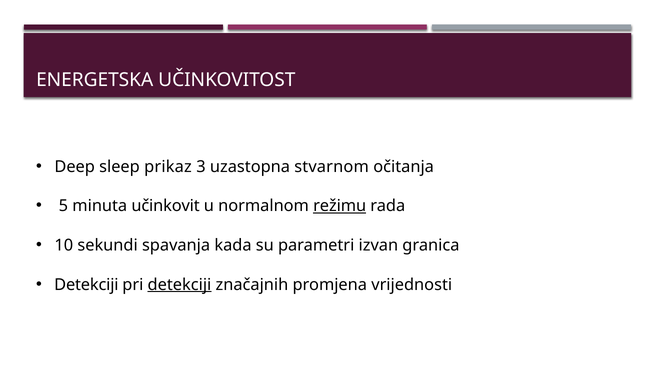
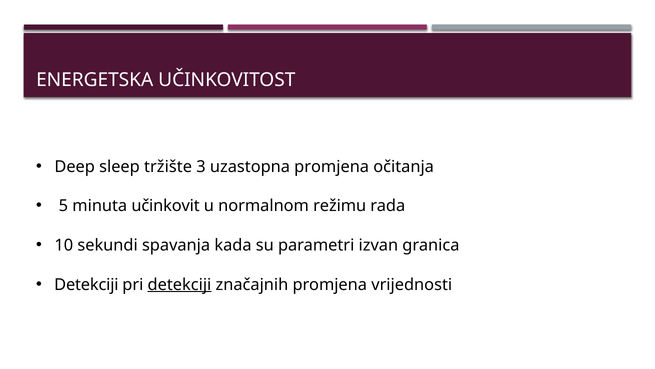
prikaz: prikaz -> tržište
uzastopna stvarnom: stvarnom -> promjena
režimu underline: present -> none
